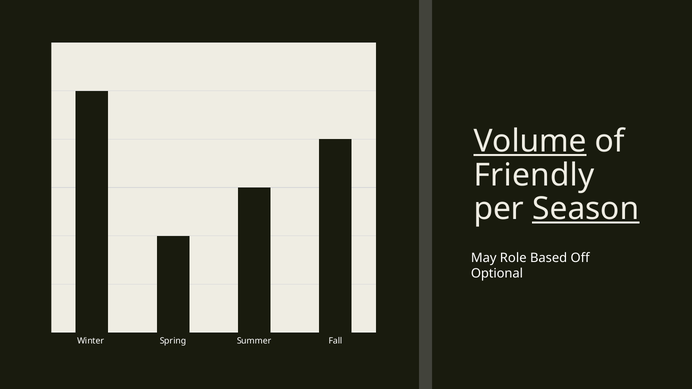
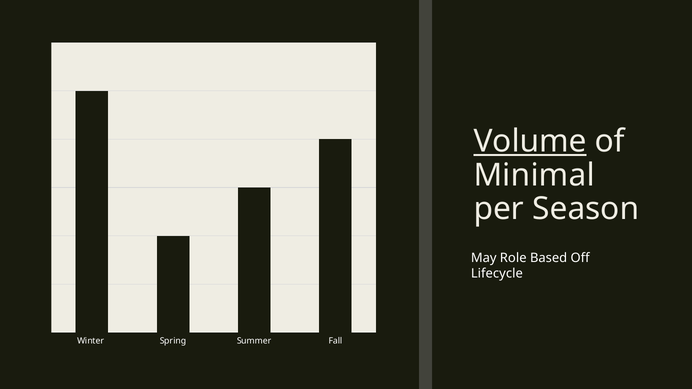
Friendly: Friendly -> Minimal
Season underline: present -> none
Optional: Optional -> Lifecycle
